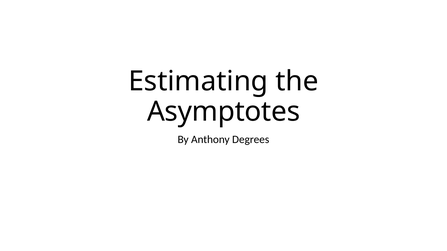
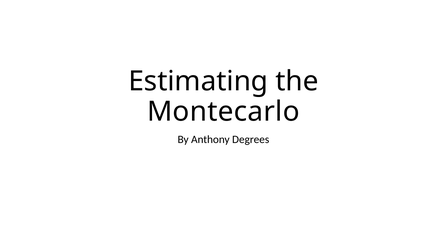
Asymptotes: Asymptotes -> Montecarlo
